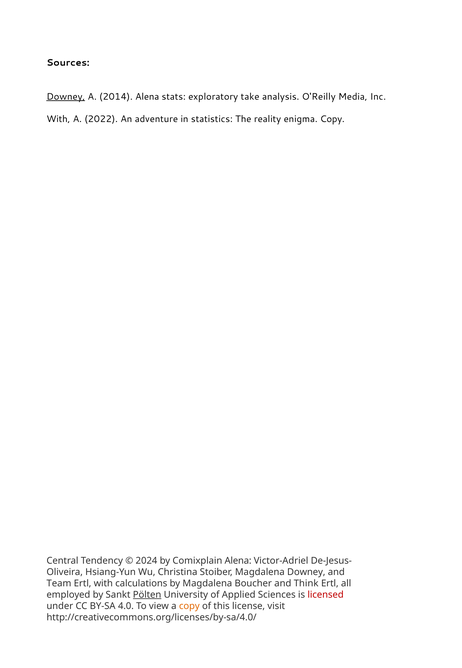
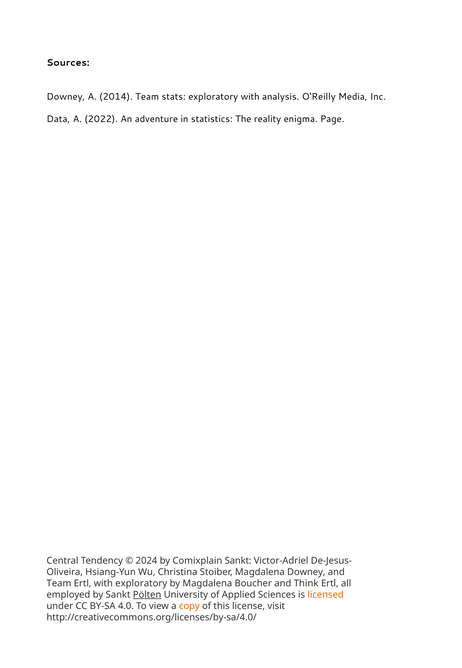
Downey at (66, 96) underline: present -> none
2014 Alena: Alena -> Team
exploratory take: take -> with
With at (58, 119): With -> Data
enigma Copy: Copy -> Page
Comixplain Alena: Alena -> Sankt
with calculations: calculations -> exploratory
licensed colour: red -> orange
